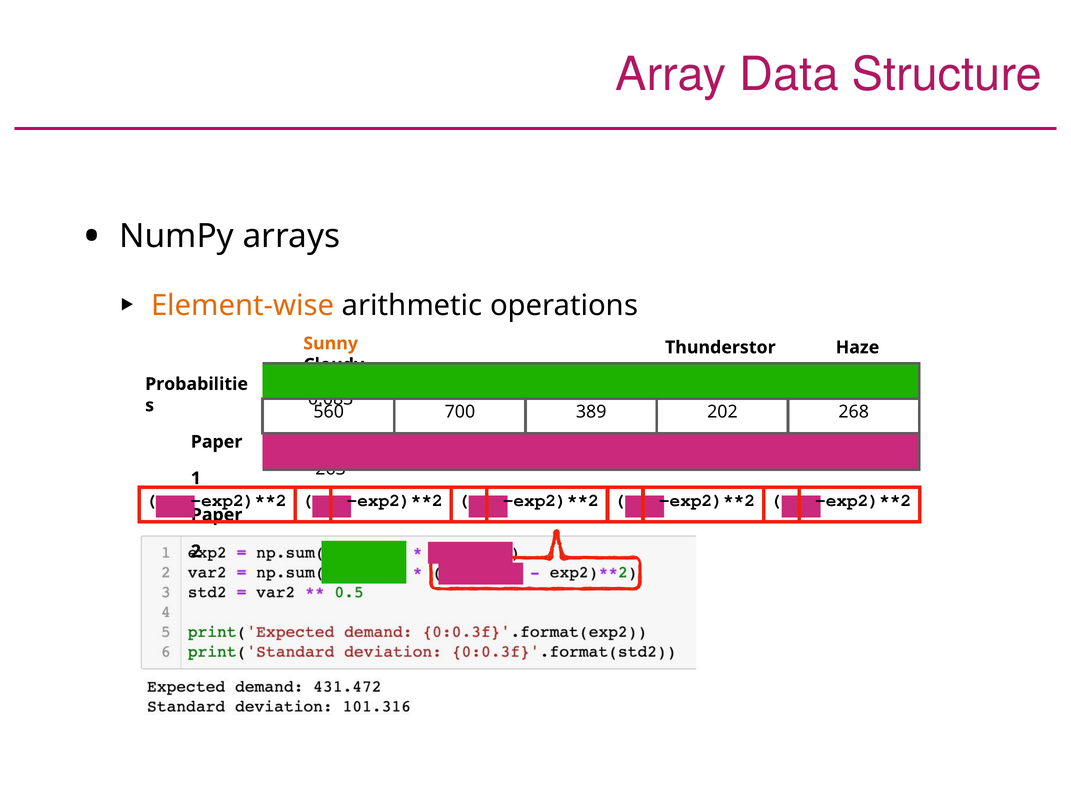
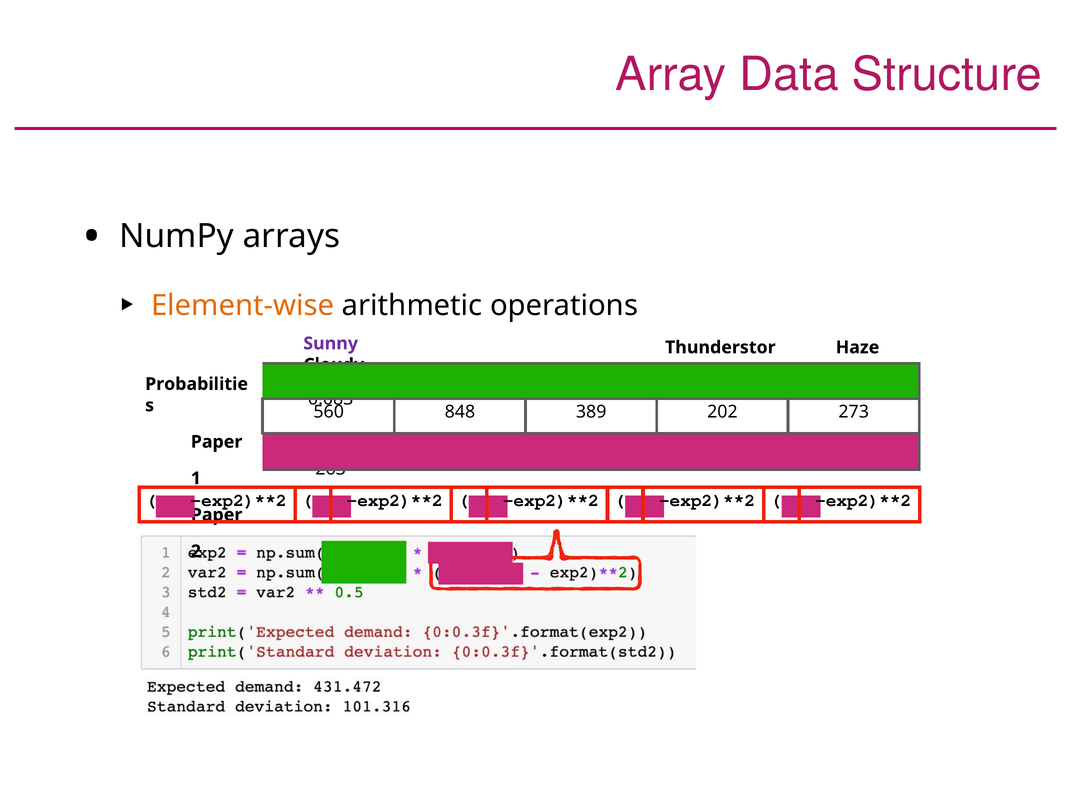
Sunny colour: orange -> purple
700: 700 -> 848
268: 268 -> 273
